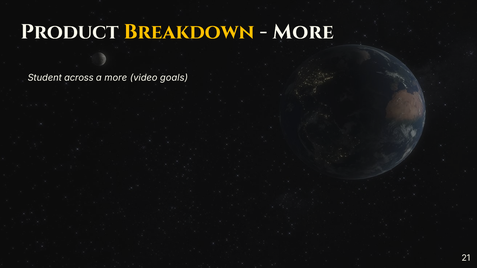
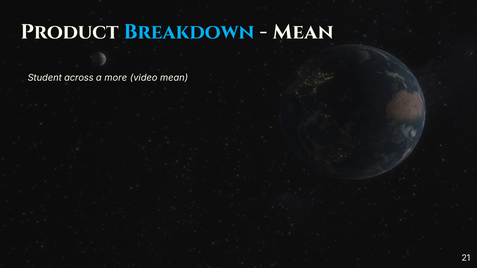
Breakdown colour: yellow -> light blue
More at (303, 32): More -> Mean
video goals: goals -> mean
